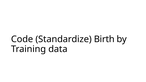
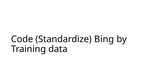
Birth: Birth -> Bing
